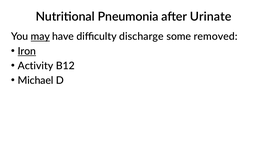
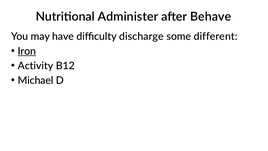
Pneumonia: Pneumonia -> Administer
Urinate: Urinate -> Behave
may underline: present -> none
removed: removed -> different
